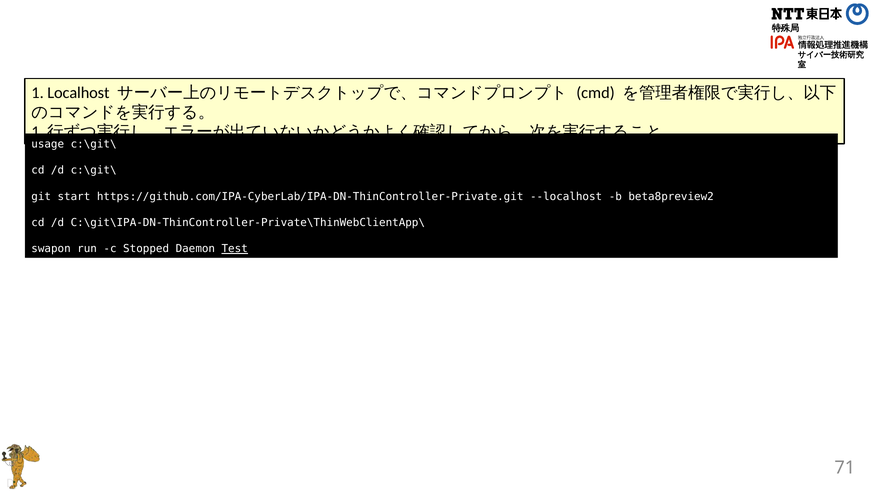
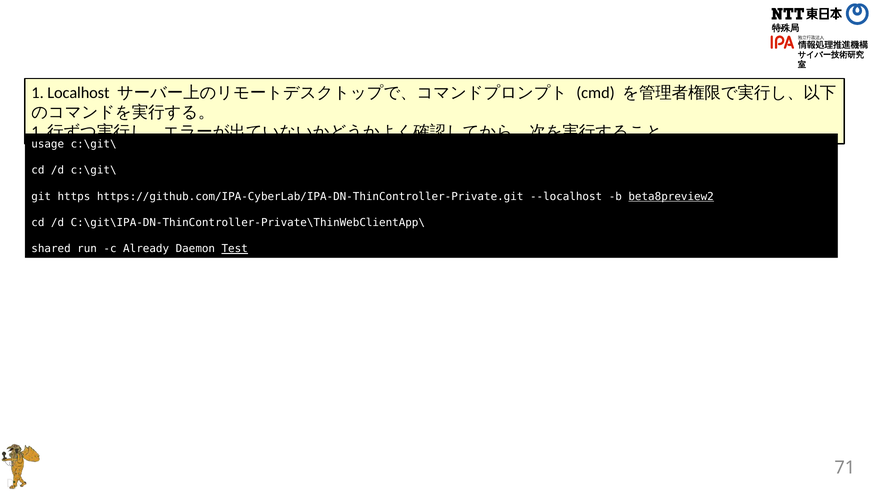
start: start -> https
beta8preview2 underline: none -> present
swapon: swapon -> shared
Stopped: Stopped -> Already
